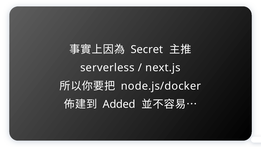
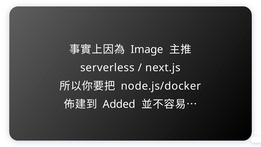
Secret: Secret -> Image
